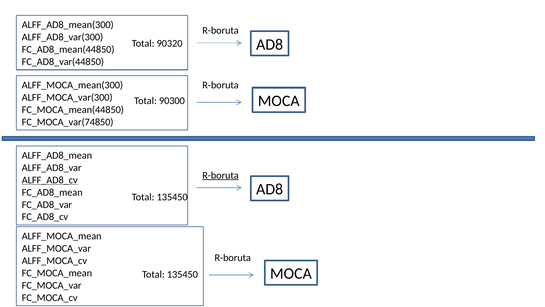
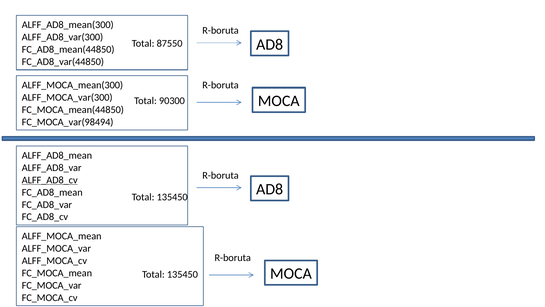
90320: 90320 -> 87550
FC_MOCA_var(74850: FC_MOCA_var(74850 -> FC_MOCA_var(98494
R-boruta at (221, 175) underline: present -> none
